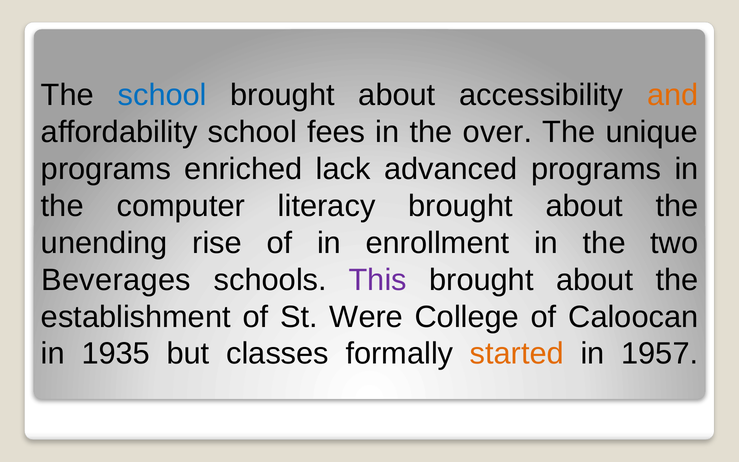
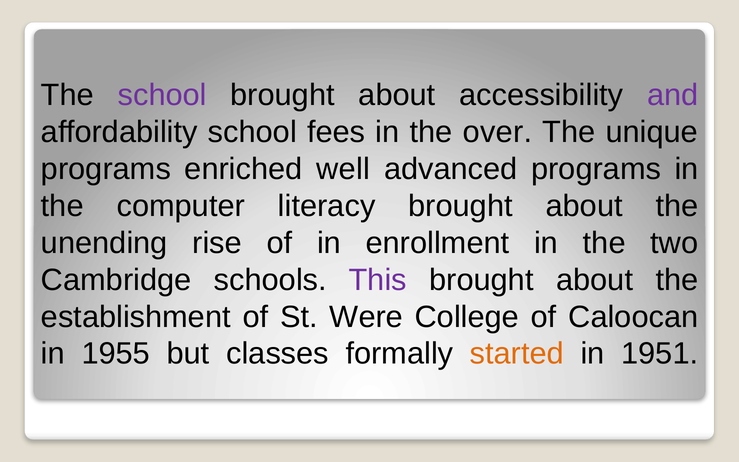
school at (162, 95) colour: blue -> purple
and colour: orange -> purple
lack: lack -> well
Beverages: Beverages -> Cambridge
1935: 1935 -> 1955
1957: 1957 -> 1951
